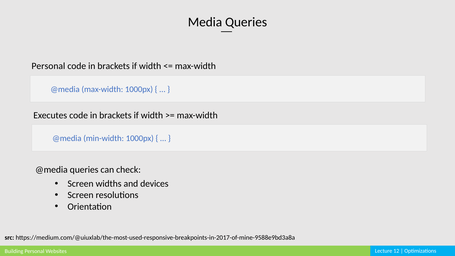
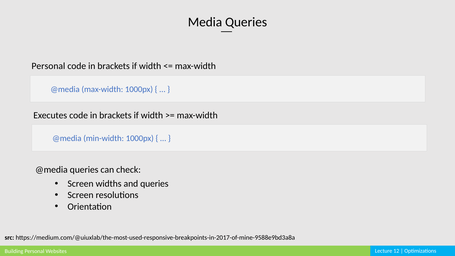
and devices: devices -> queries
